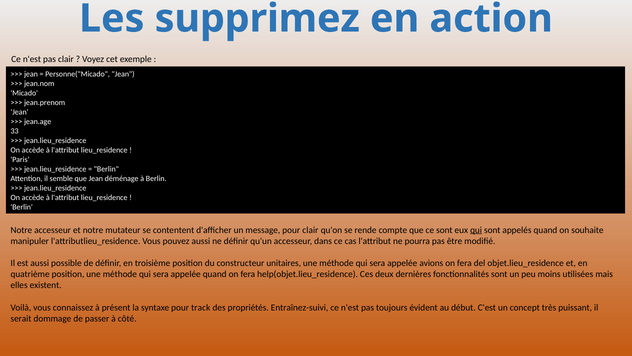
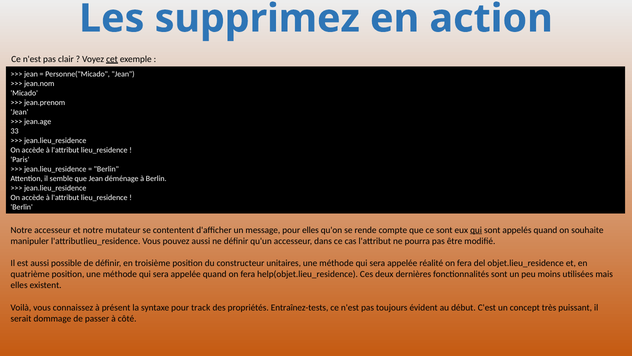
cet underline: none -> present
pour clair: clair -> elles
avions: avions -> réalité
Entraînez-suivi: Entraînez-suivi -> Entraînez-tests
